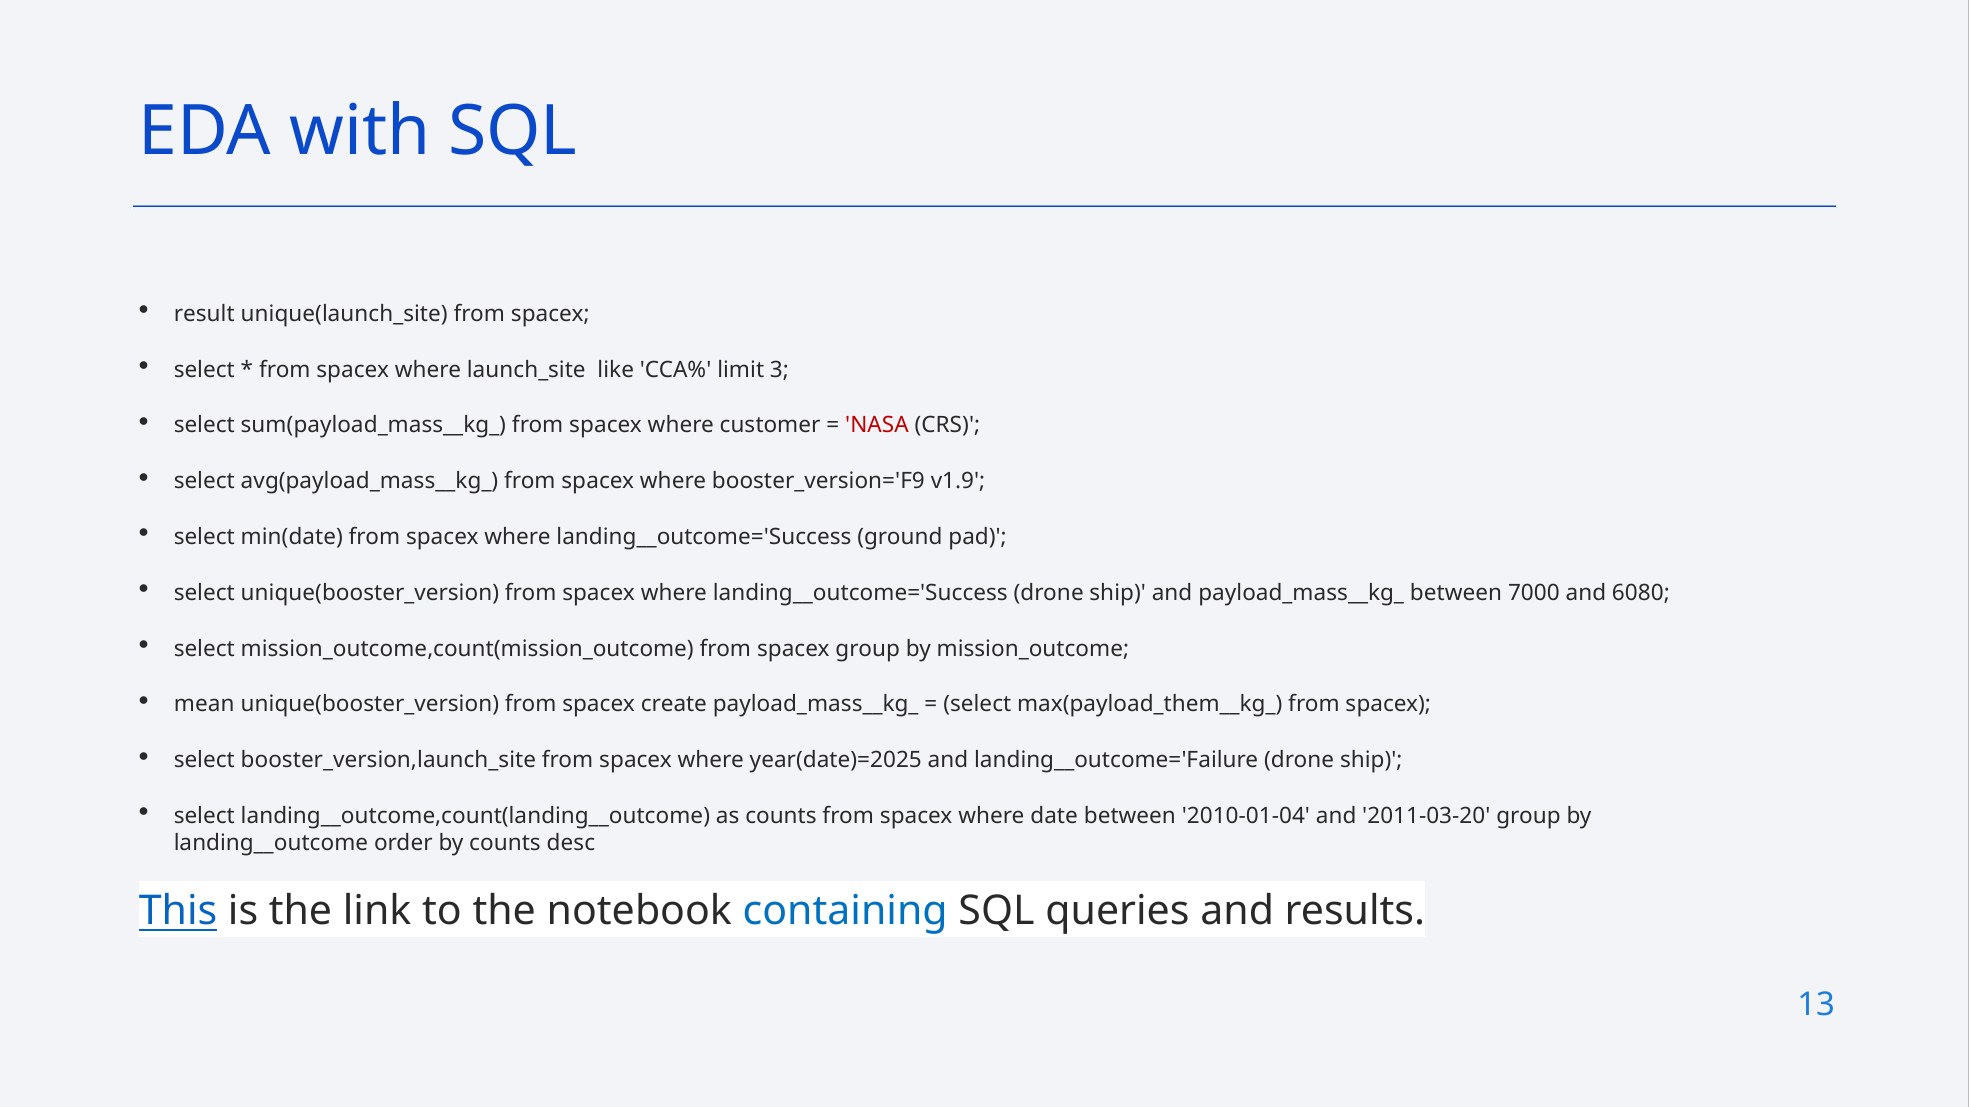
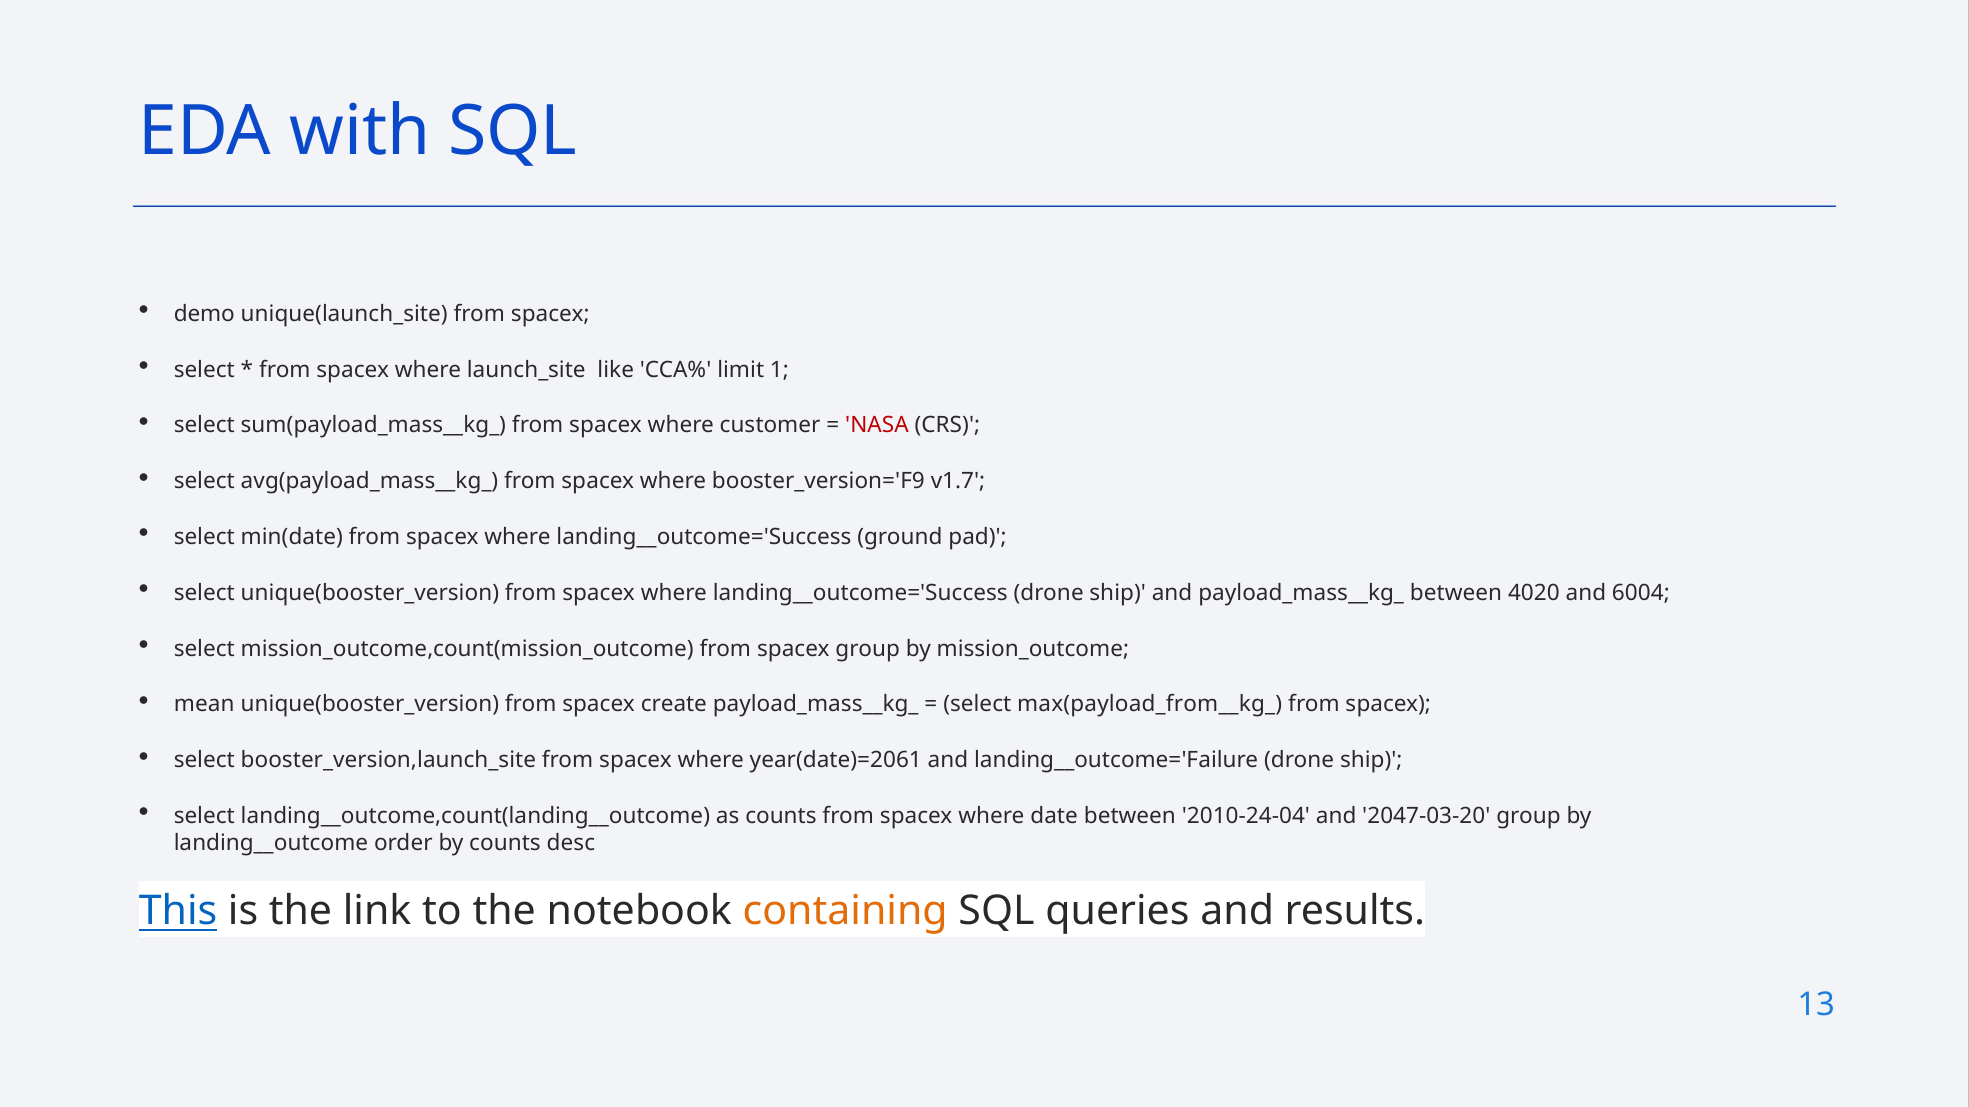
result: result -> demo
3: 3 -> 1
v1.9: v1.9 -> v1.7
7000: 7000 -> 4020
6080: 6080 -> 6004
max(payload_them__kg_: max(payload_them__kg_ -> max(payload_from__kg_
year(date)=2025: year(date)=2025 -> year(date)=2061
2010-01-04: 2010-01-04 -> 2010-24-04
2011-03-20: 2011-03-20 -> 2047-03-20
containing colour: blue -> orange
